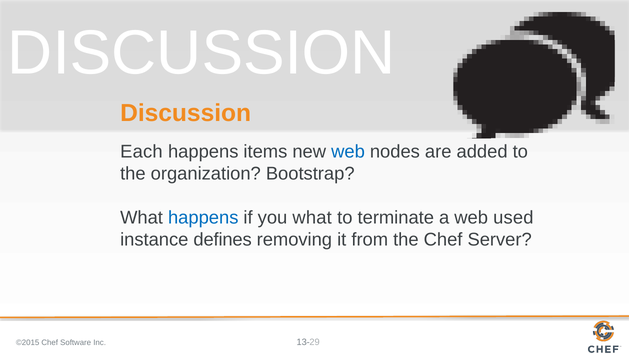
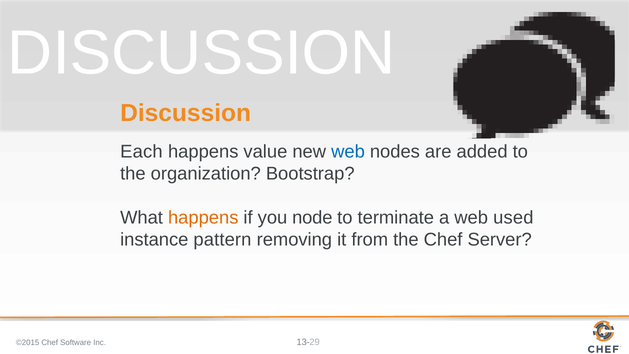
items: items -> value
happens at (203, 217) colour: blue -> orange
you what: what -> node
defines: defines -> pattern
